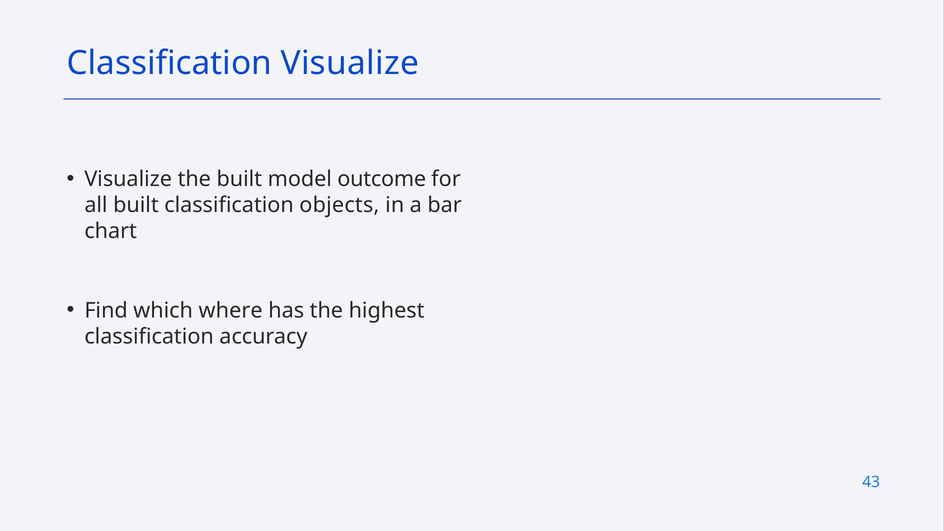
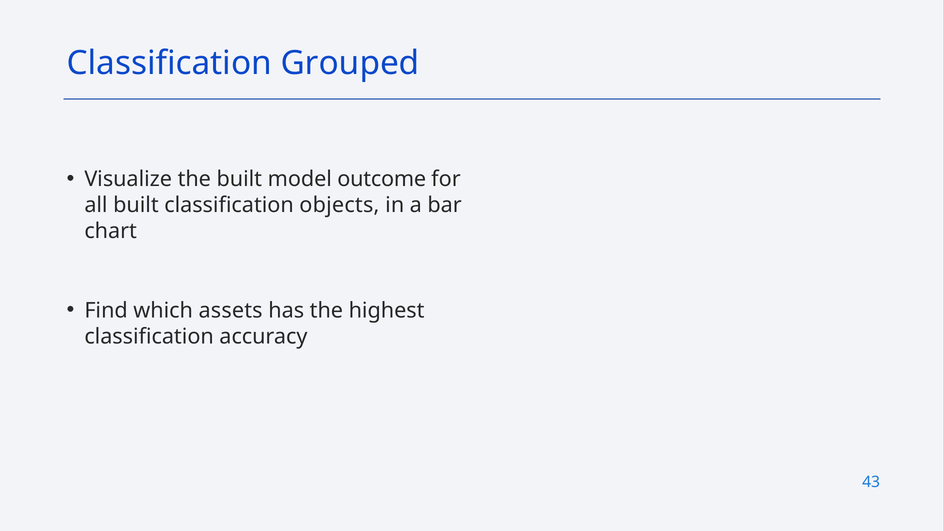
Classification Visualize: Visualize -> Grouped
where: where -> assets
